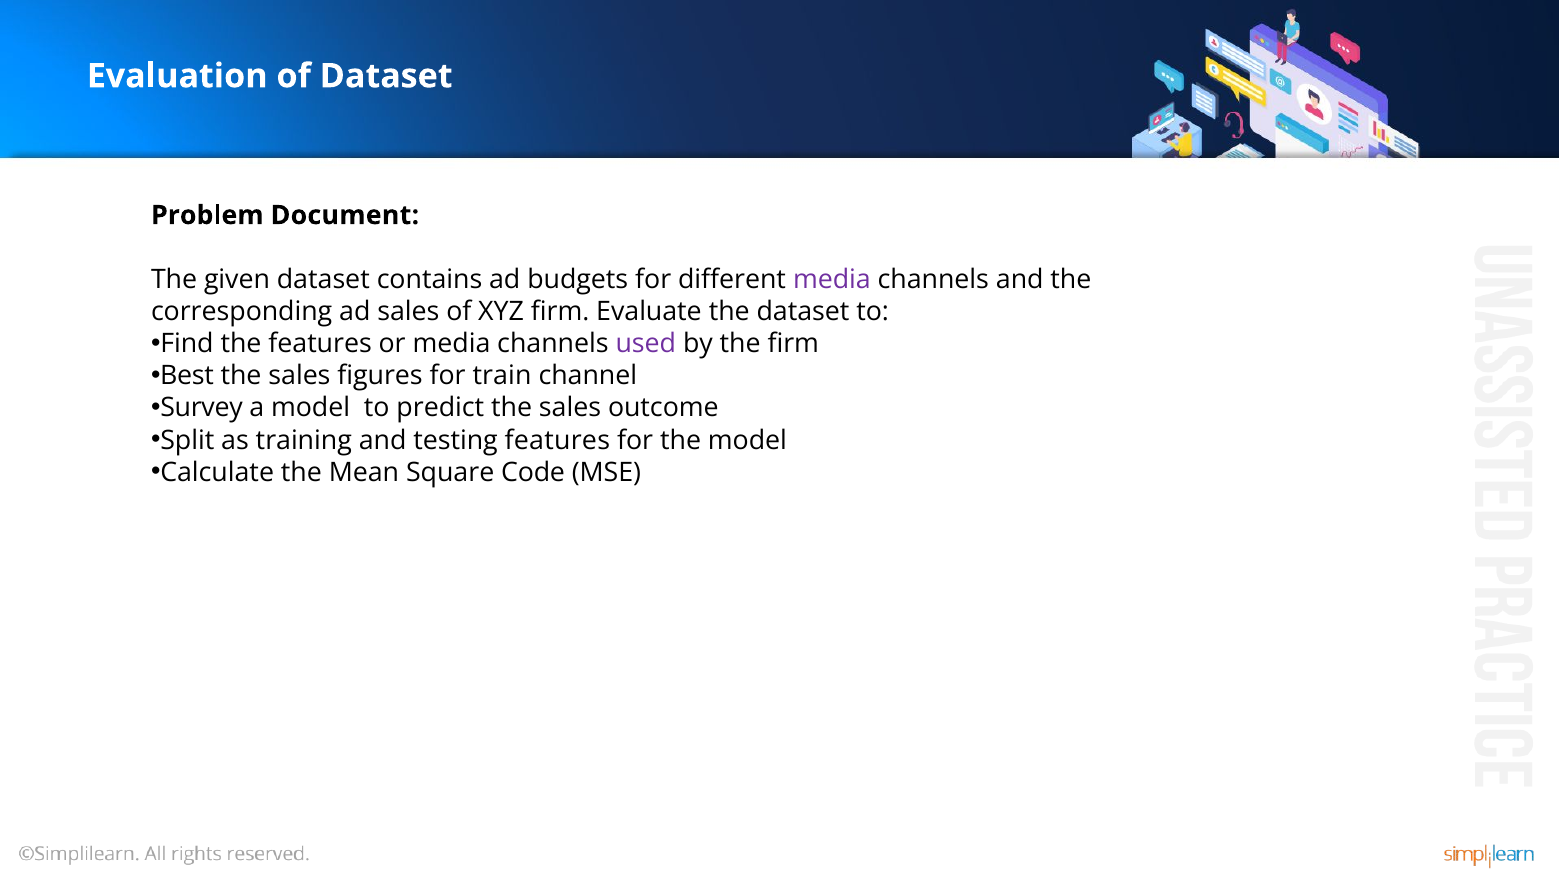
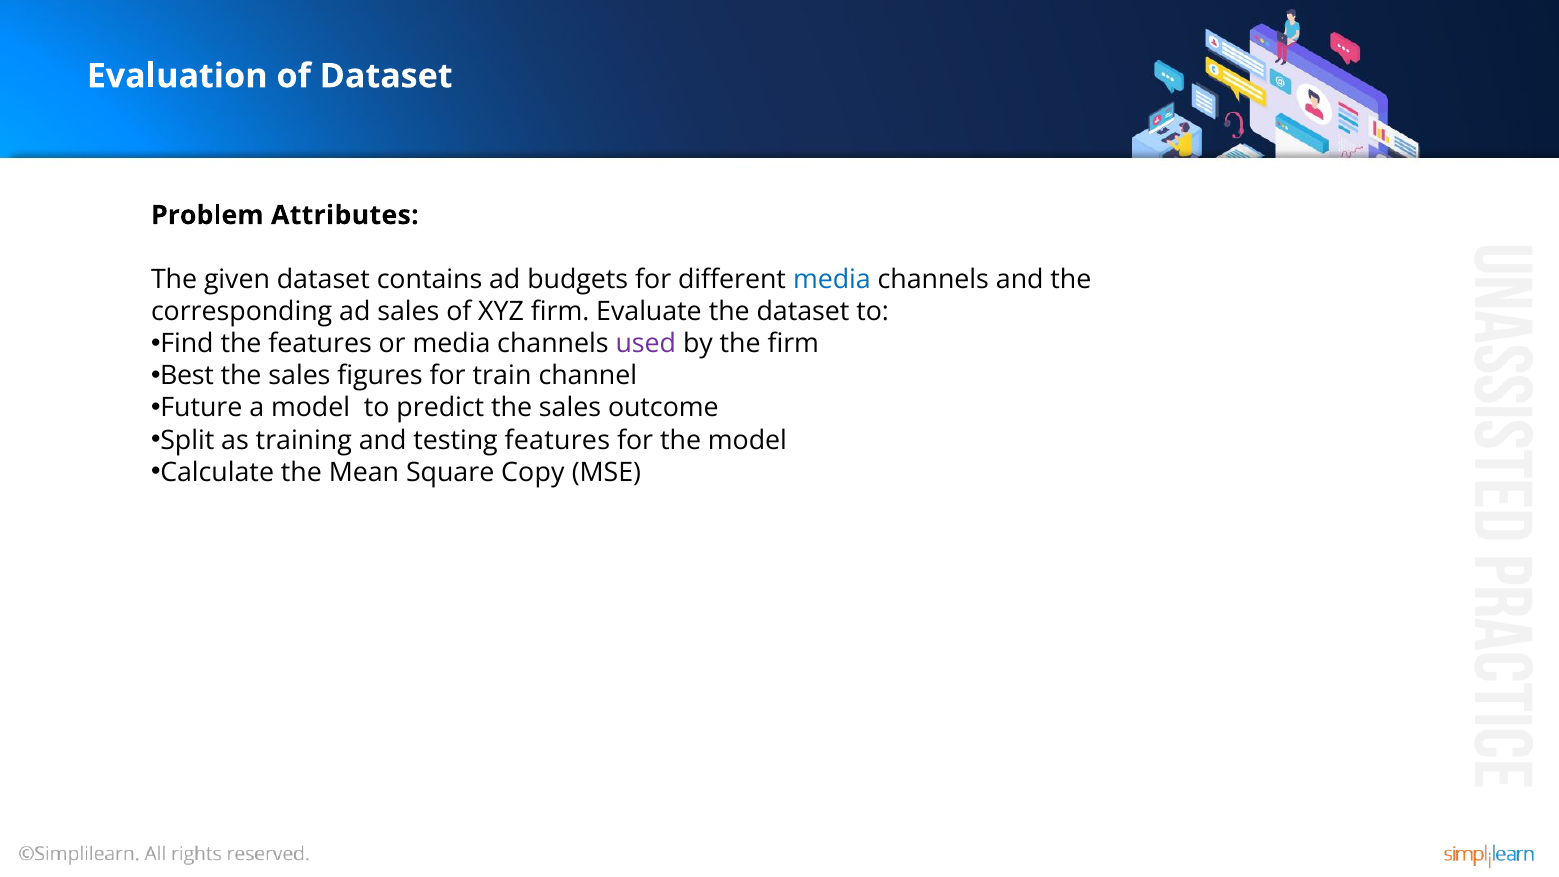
Document: Document -> Attributes
media at (832, 280) colour: purple -> blue
Survey: Survey -> Future
Code: Code -> Copy
